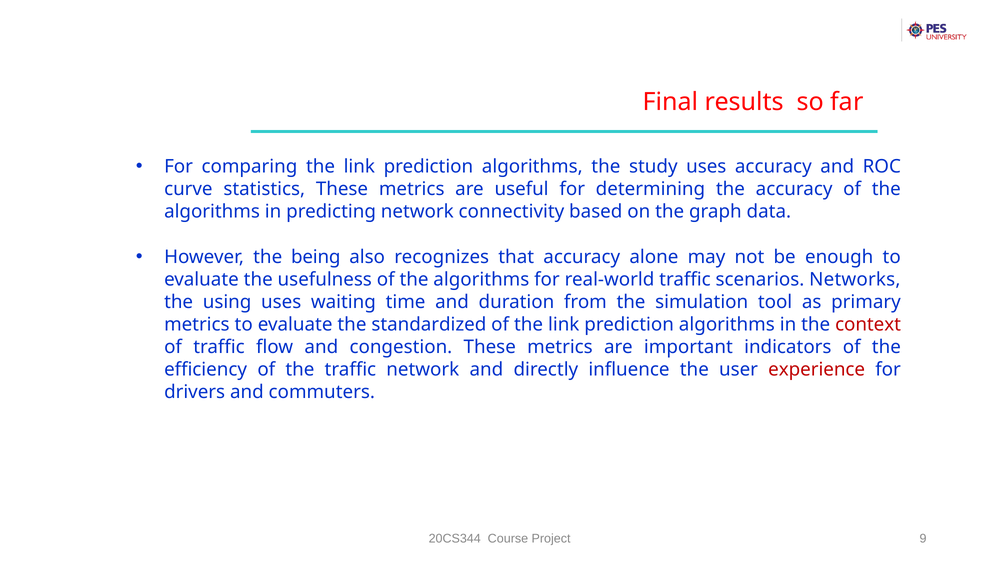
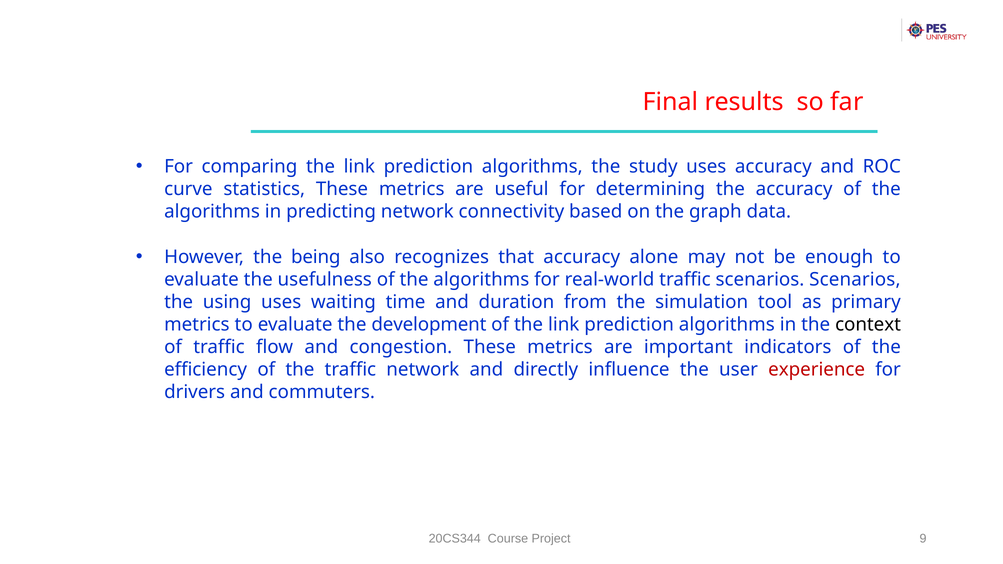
scenarios Networks: Networks -> Scenarios
standardized: standardized -> development
context colour: red -> black
